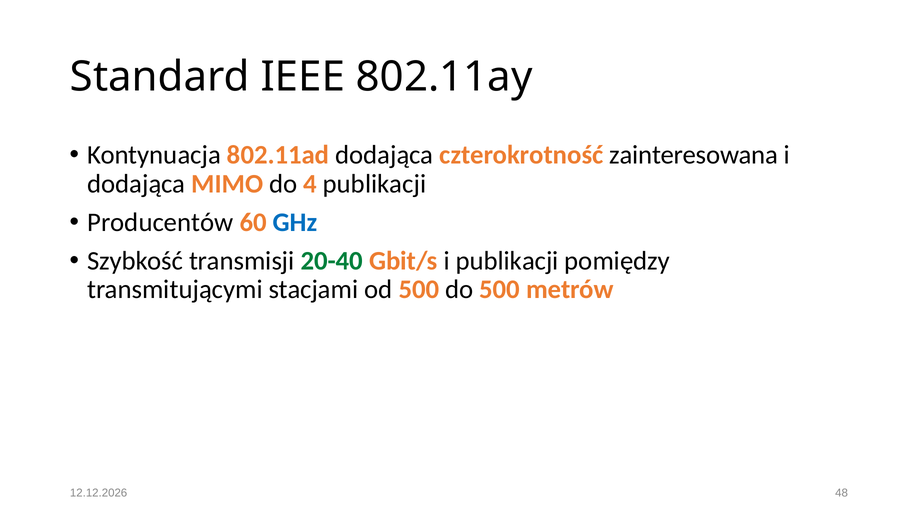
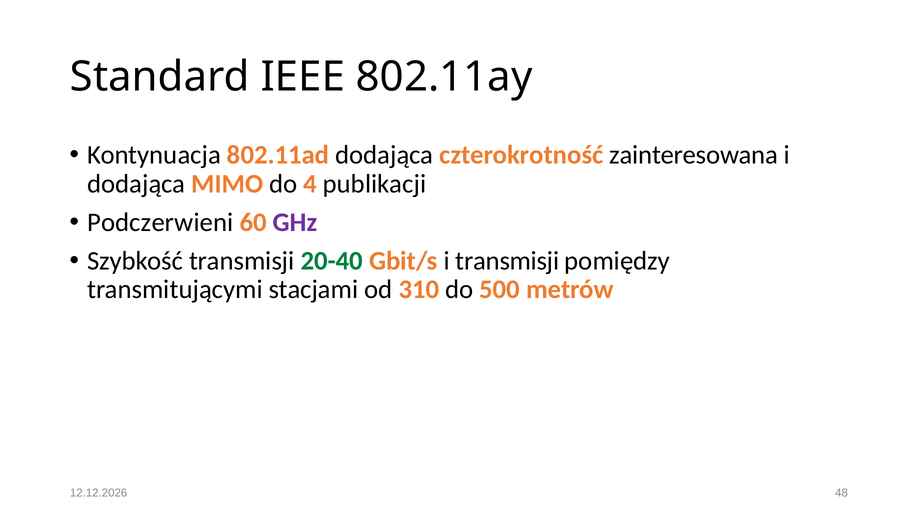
Producentów: Producentów -> Podczerwieni
GHz colour: blue -> purple
i publikacji: publikacji -> transmisji
od 500: 500 -> 310
